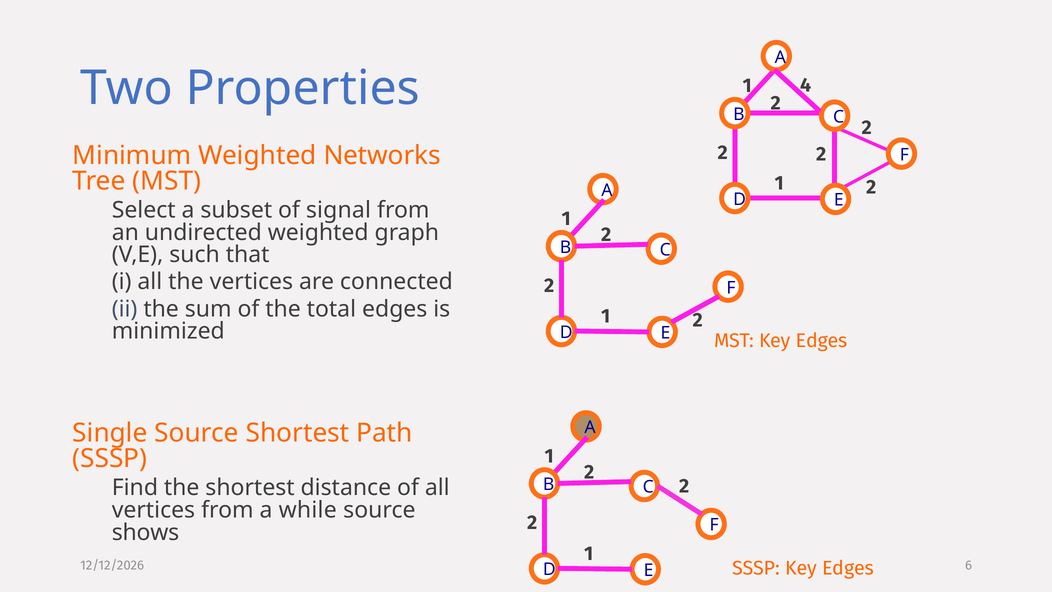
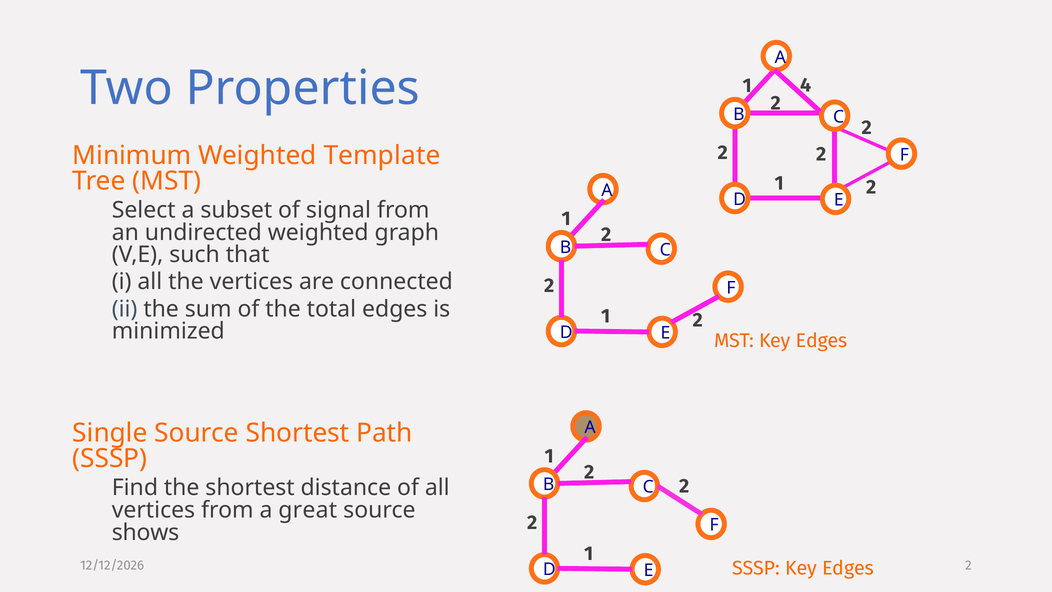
Networks: Networks -> Template
while: while -> great
6 at (969, 565): 6 -> 2
